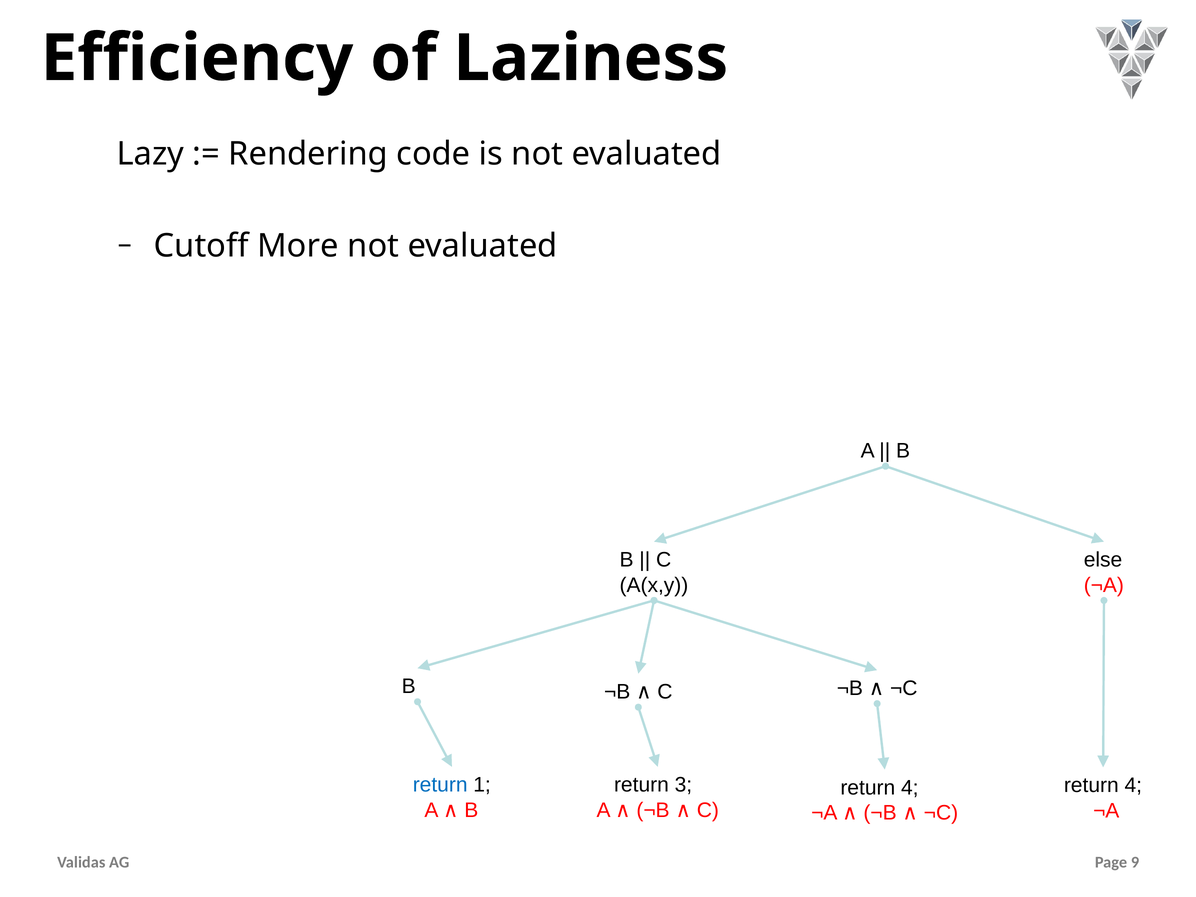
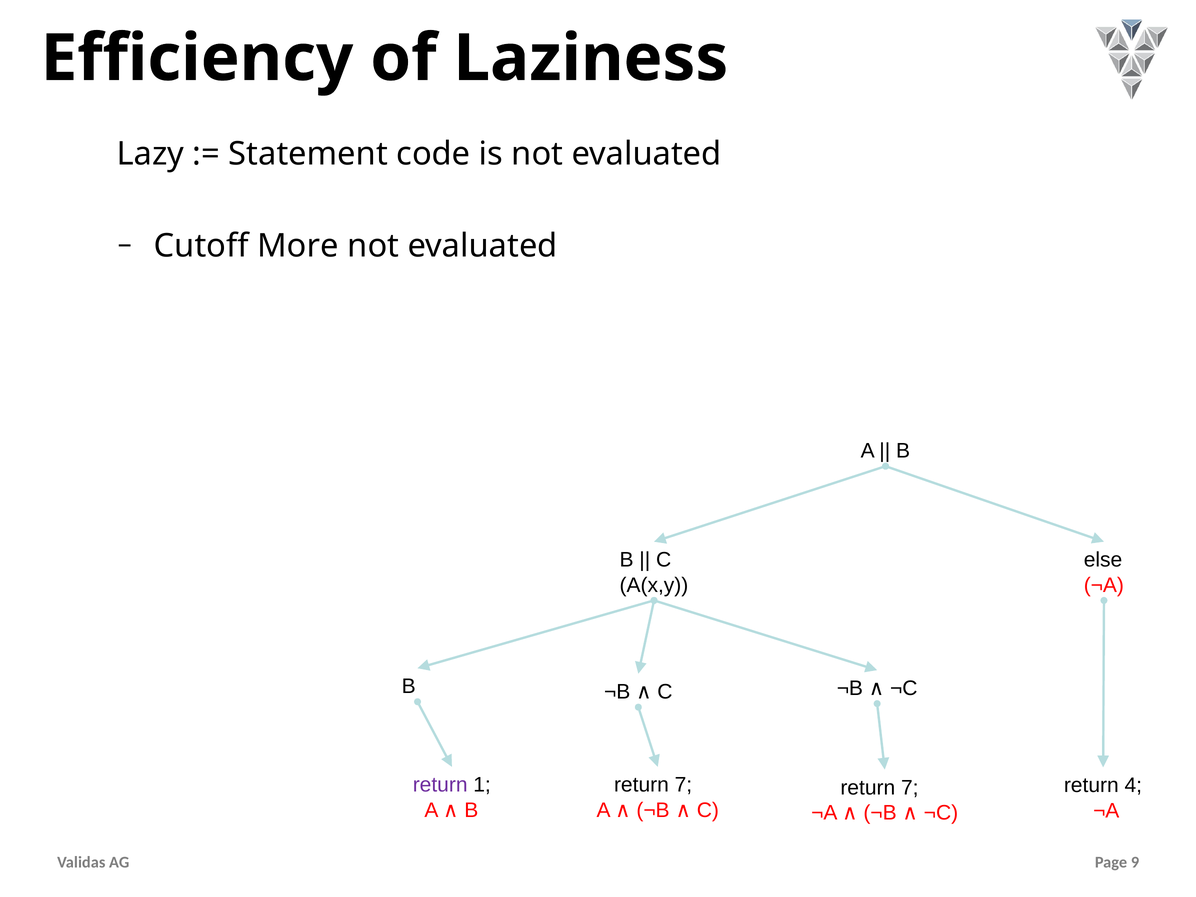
Rendering: Rendering -> Statement
return at (440, 785) colour: blue -> purple
3 at (683, 785): 3 -> 7
4 at (910, 788): 4 -> 7
